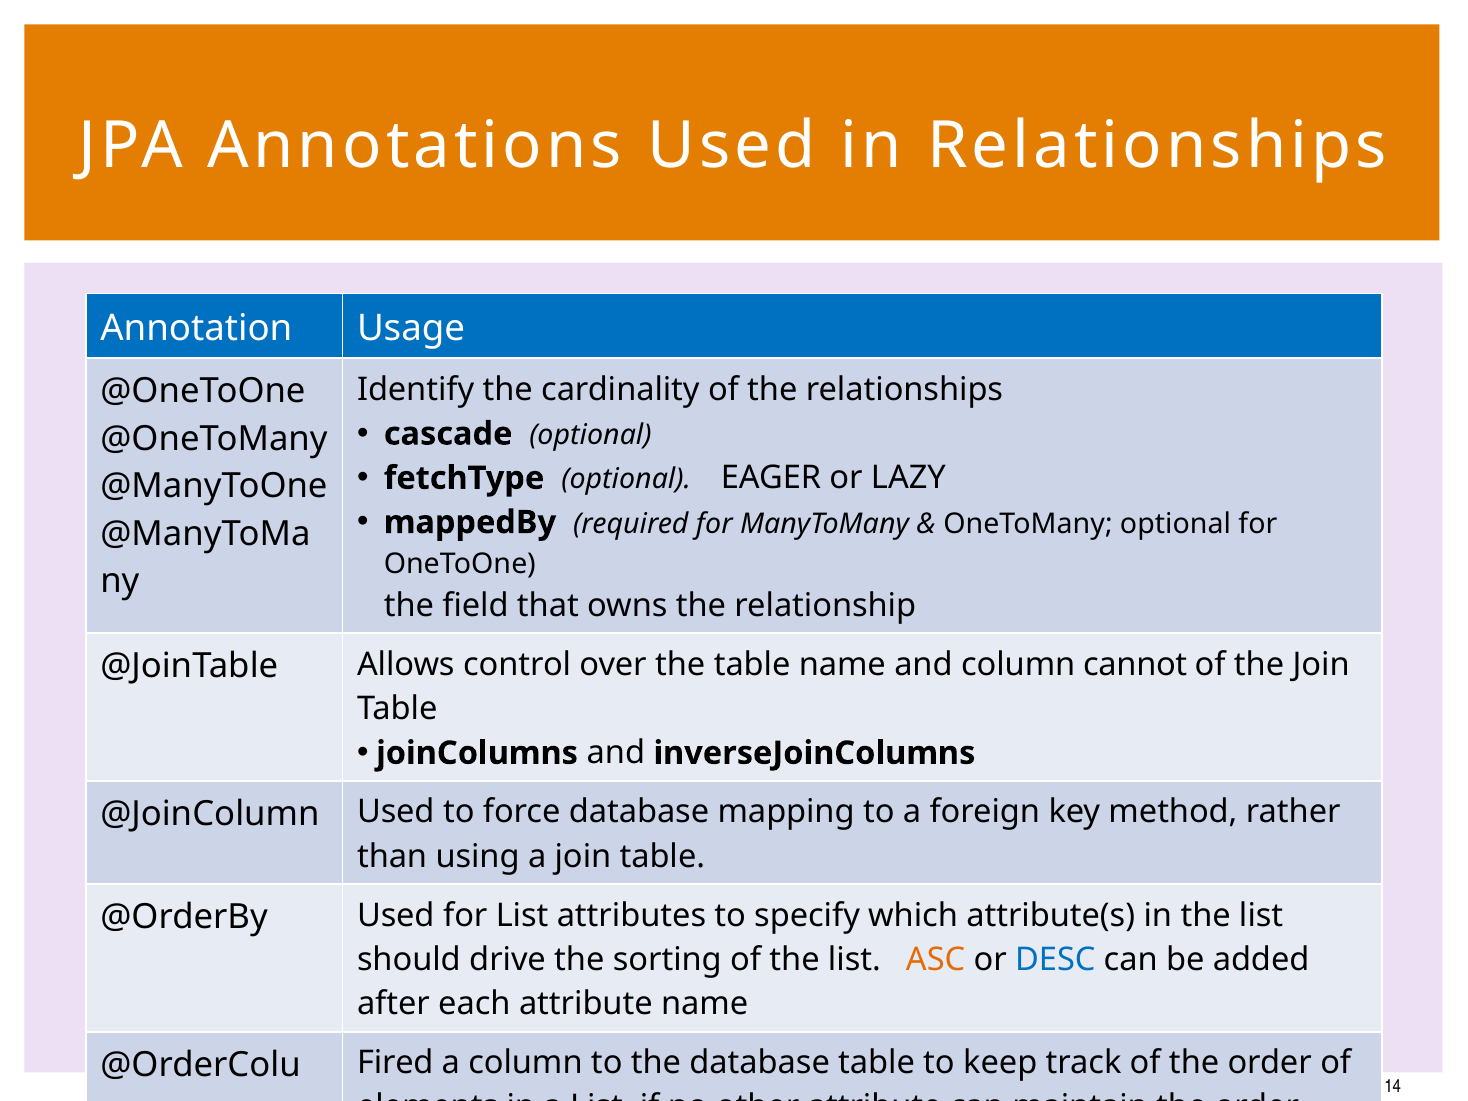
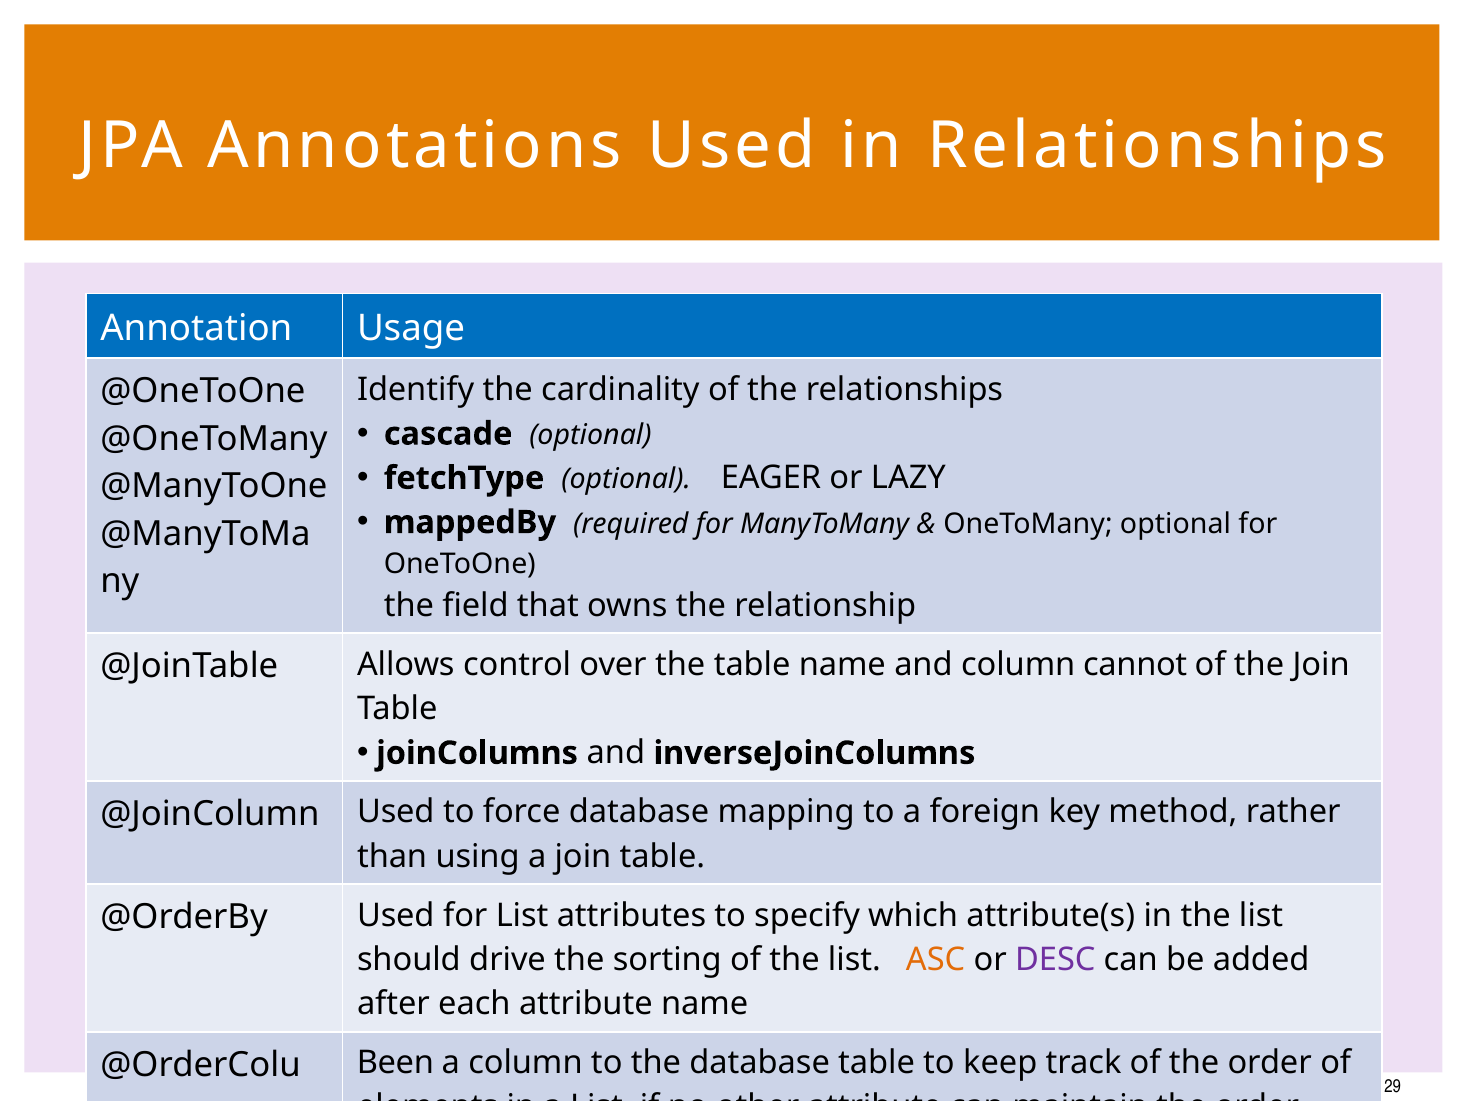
DESC colour: blue -> purple
Fired: Fired -> Been
14: 14 -> 29
